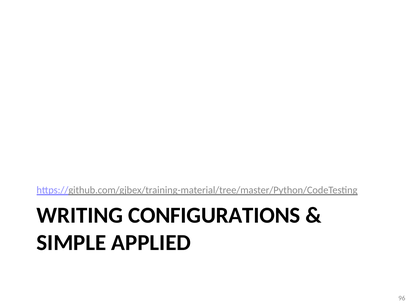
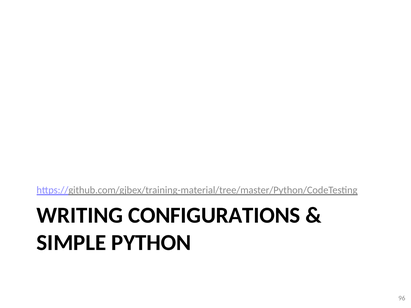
APPLIED: APPLIED -> PYTHON
